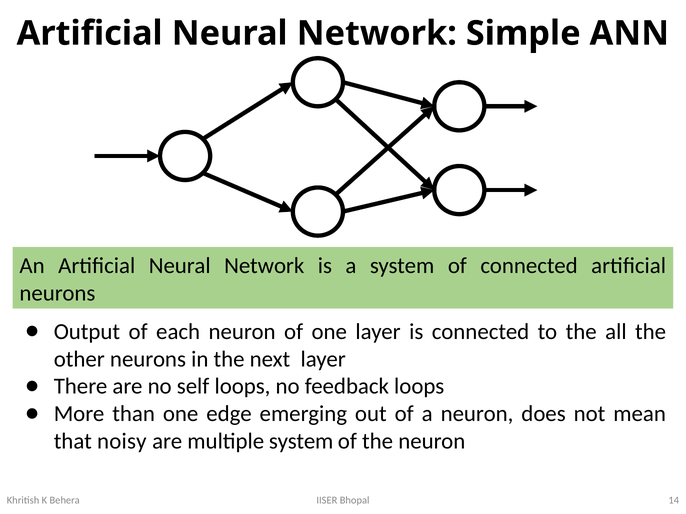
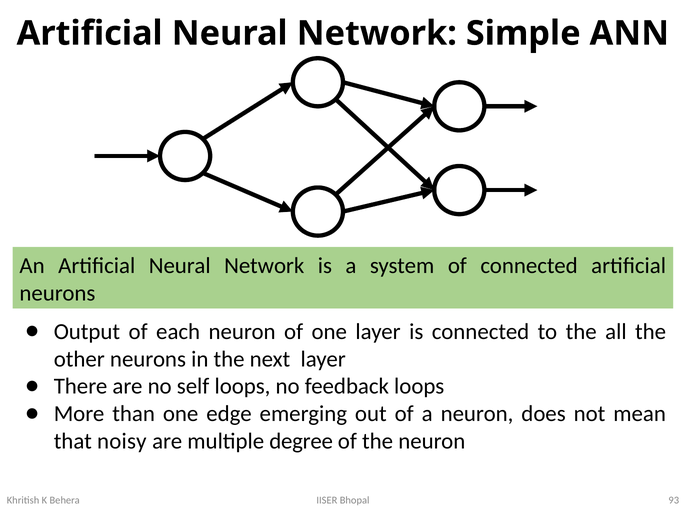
multiple system: system -> degree
14: 14 -> 93
